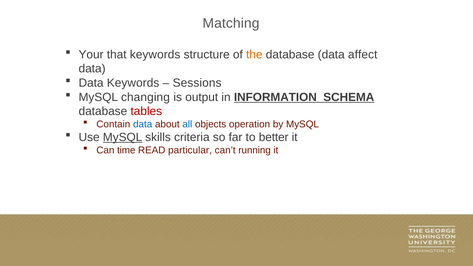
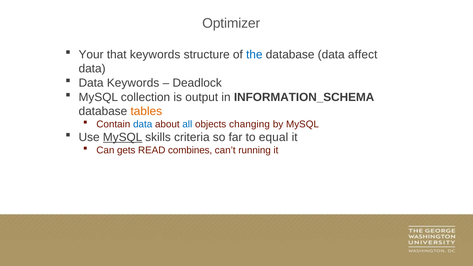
Matching: Matching -> Optimizer
the colour: orange -> blue
Sessions: Sessions -> Deadlock
changing: changing -> collection
INFORMATION_SCHEMA underline: present -> none
tables colour: red -> orange
operation: operation -> changing
better: better -> equal
time: time -> gets
particular: particular -> combines
